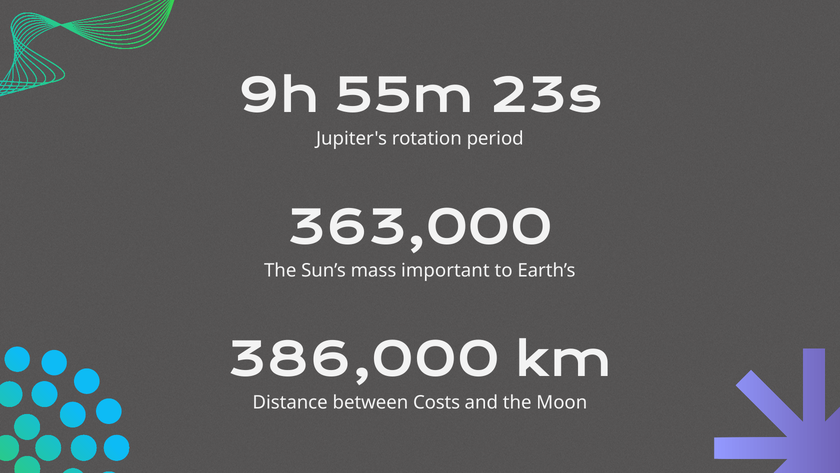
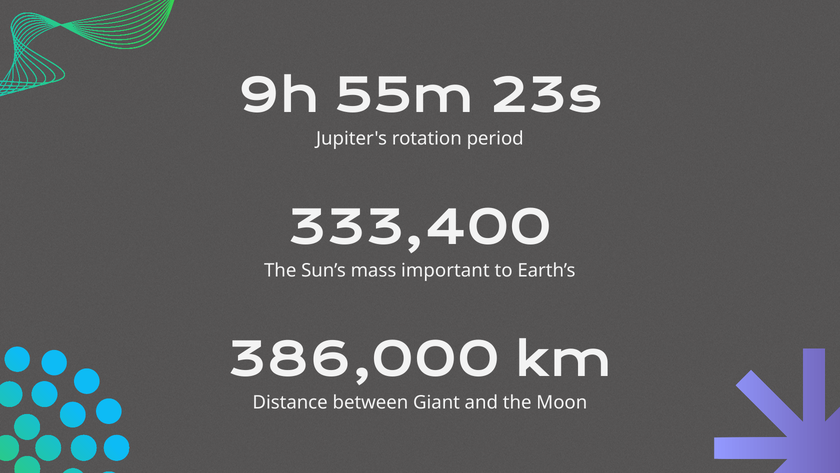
363,000: 363,000 -> 333,400
Costs: Costs -> Giant
